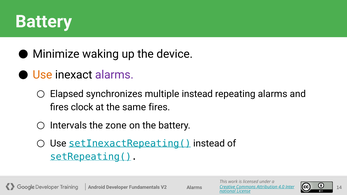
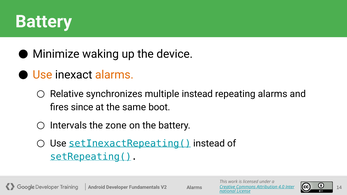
alarms at (114, 75) colour: purple -> orange
Elapsed: Elapsed -> Relative
clock: clock -> since
same fires: fires -> boot
